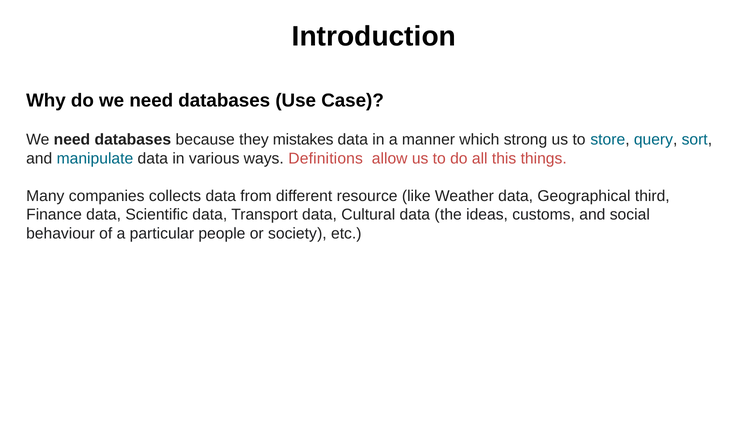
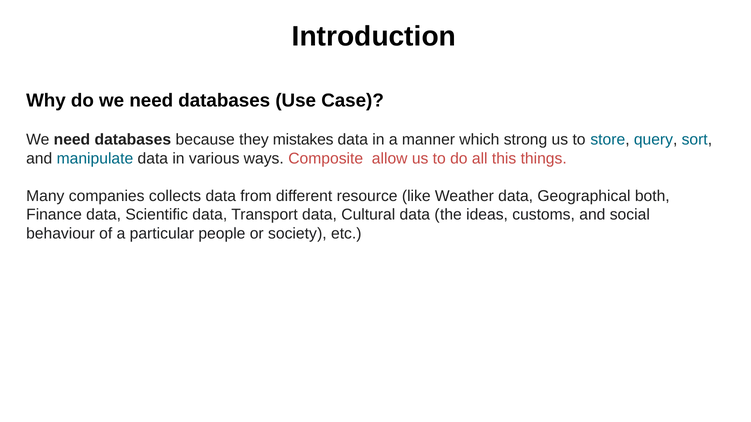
Definitions: Definitions -> Composite
third: third -> both
